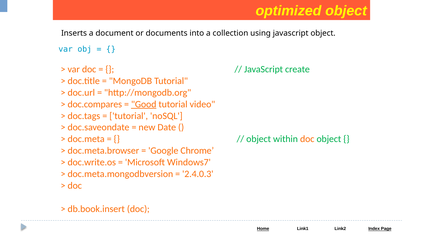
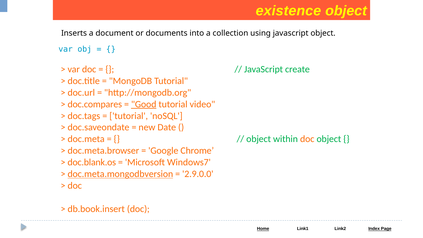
optimized: optimized -> existence
doc.write.os: doc.write.os -> doc.blank.os
doc.meta.mongodbversion underline: none -> present
2.4.0.3: 2.4.0.3 -> 2.9.0.0
